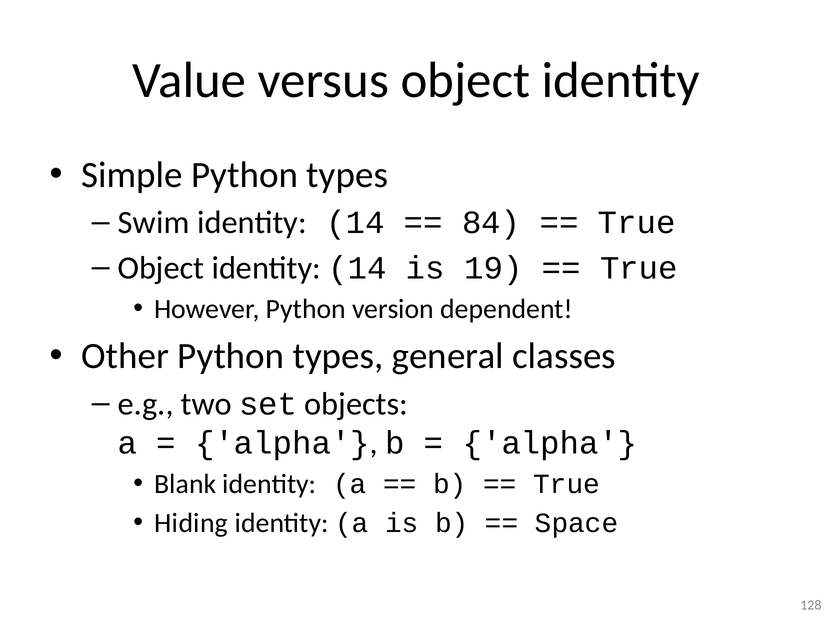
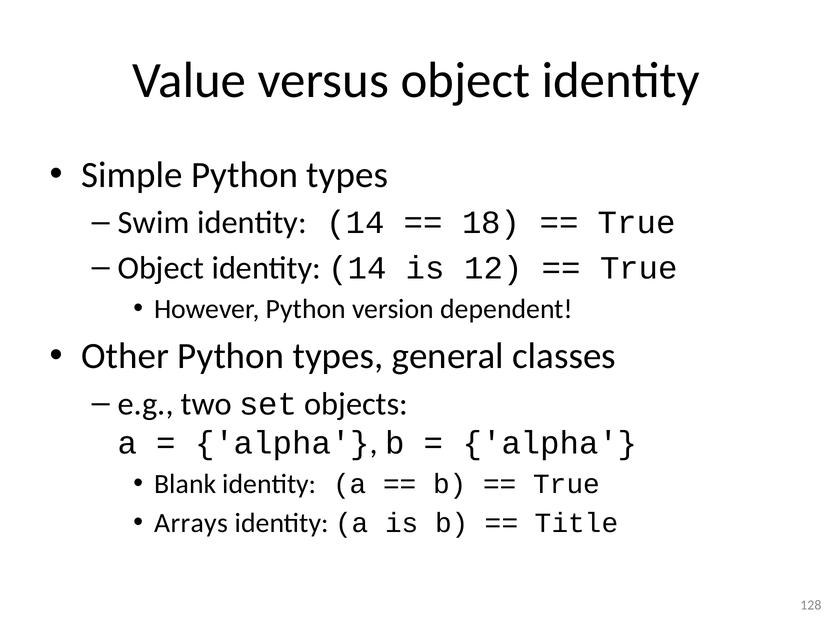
84: 84 -> 18
19: 19 -> 12
Hiding: Hiding -> Arrays
Space: Space -> Title
